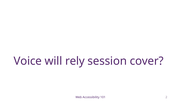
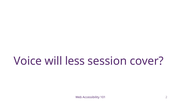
rely: rely -> less
